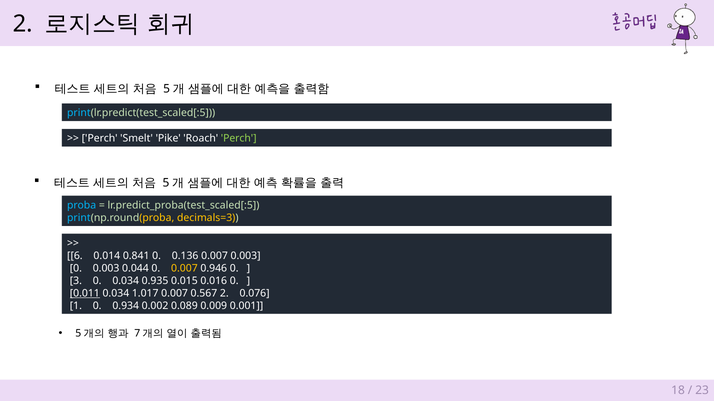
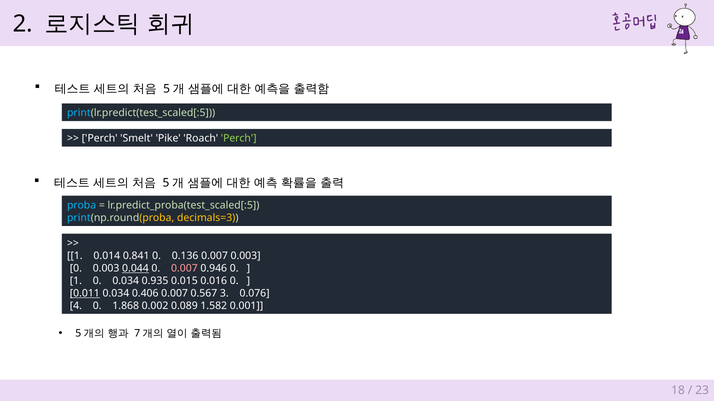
6 at (75, 256): 6 -> 1
0.044 underline: none -> present
0.007 at (184, 269) colour: yellow -> pink
3 at (76, 281): 3 -> 1
1.017: 1.017 -> 0.406
0.567 2: 2 -> 3
1: 1 -> 4
0.934: 0.934 -> 1.868
0.009: 0.009 -> 1.582
